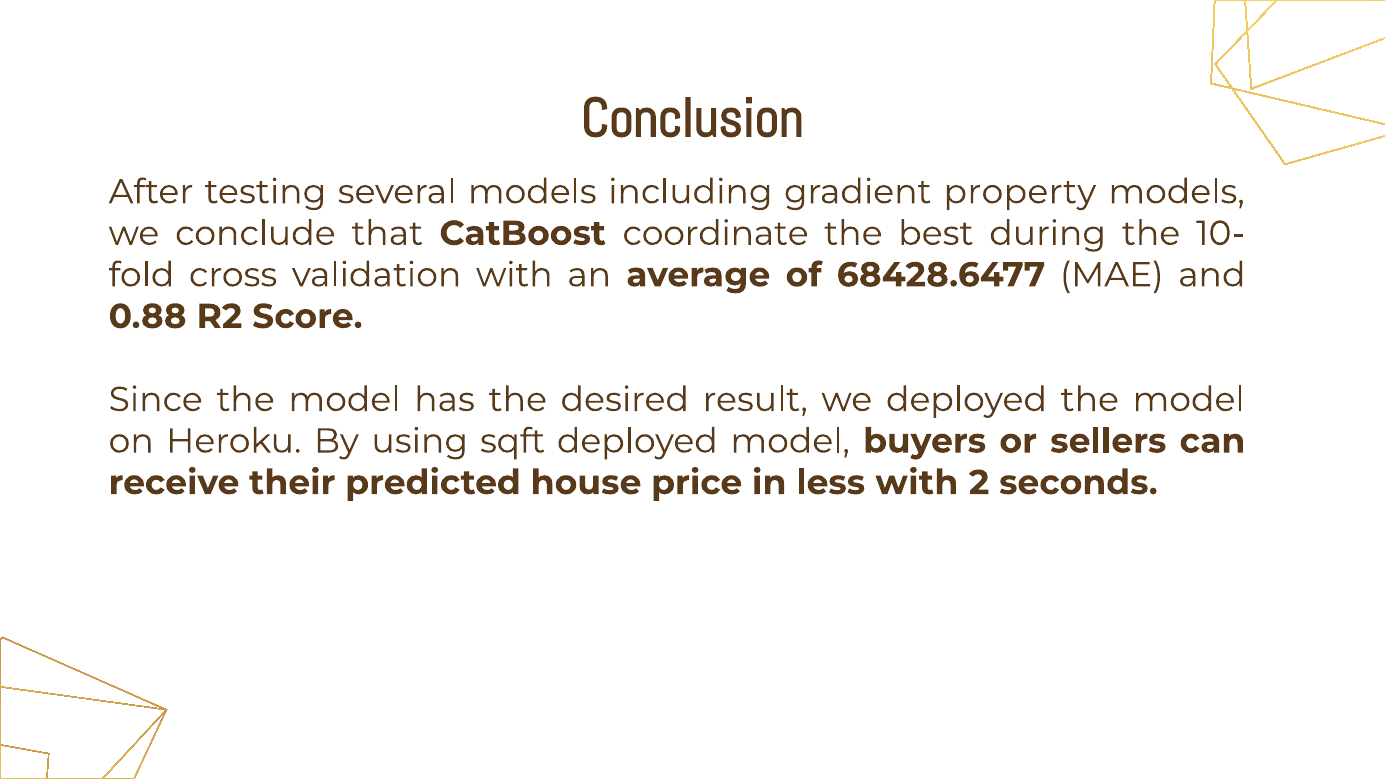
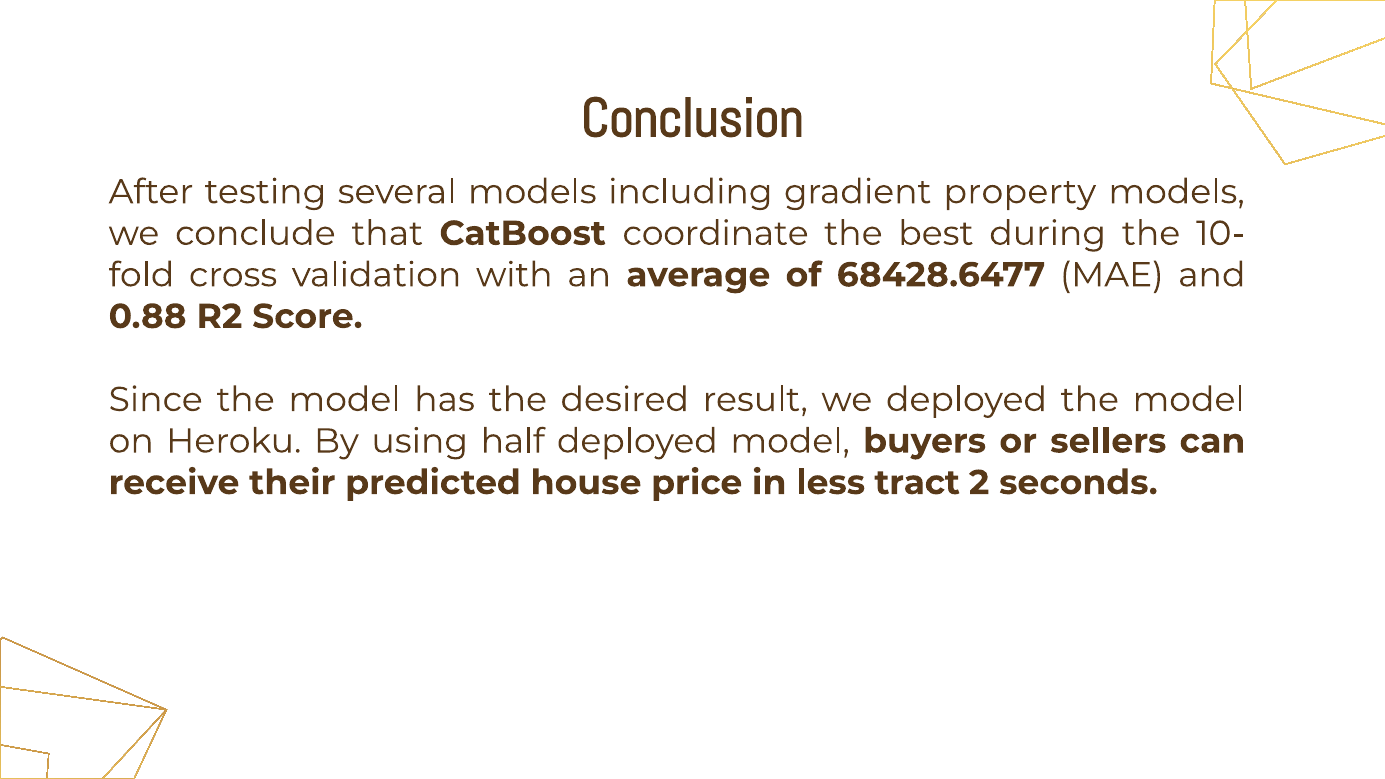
sqft: sqft -> half
less with: with -> tract
